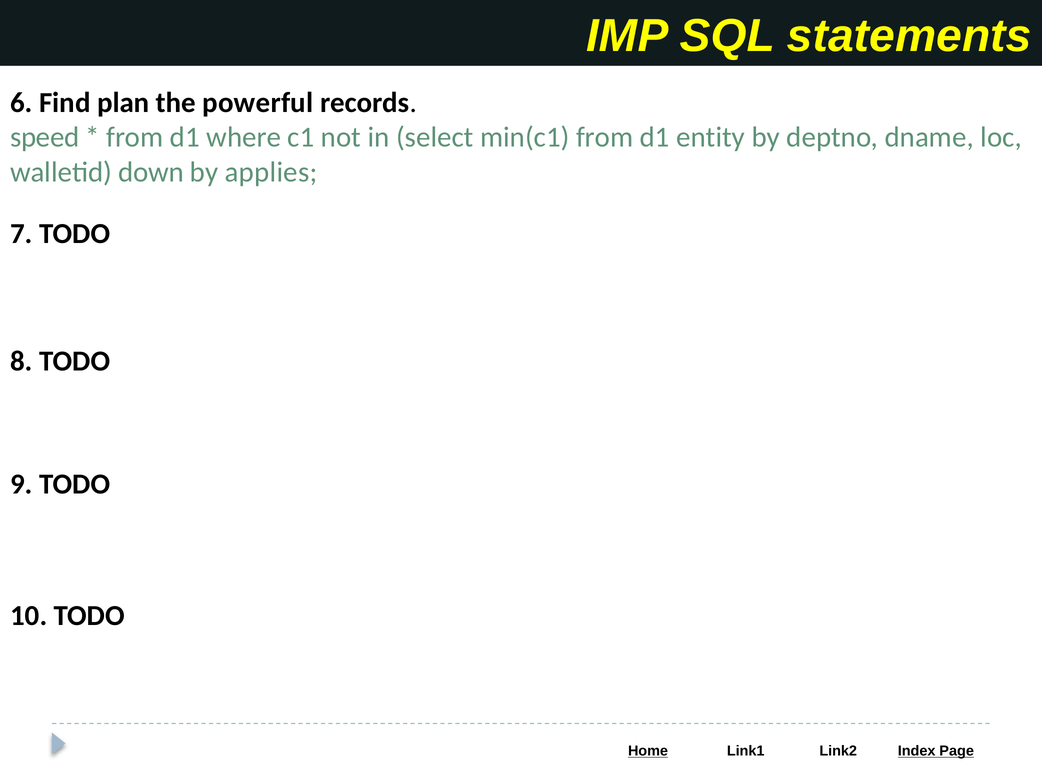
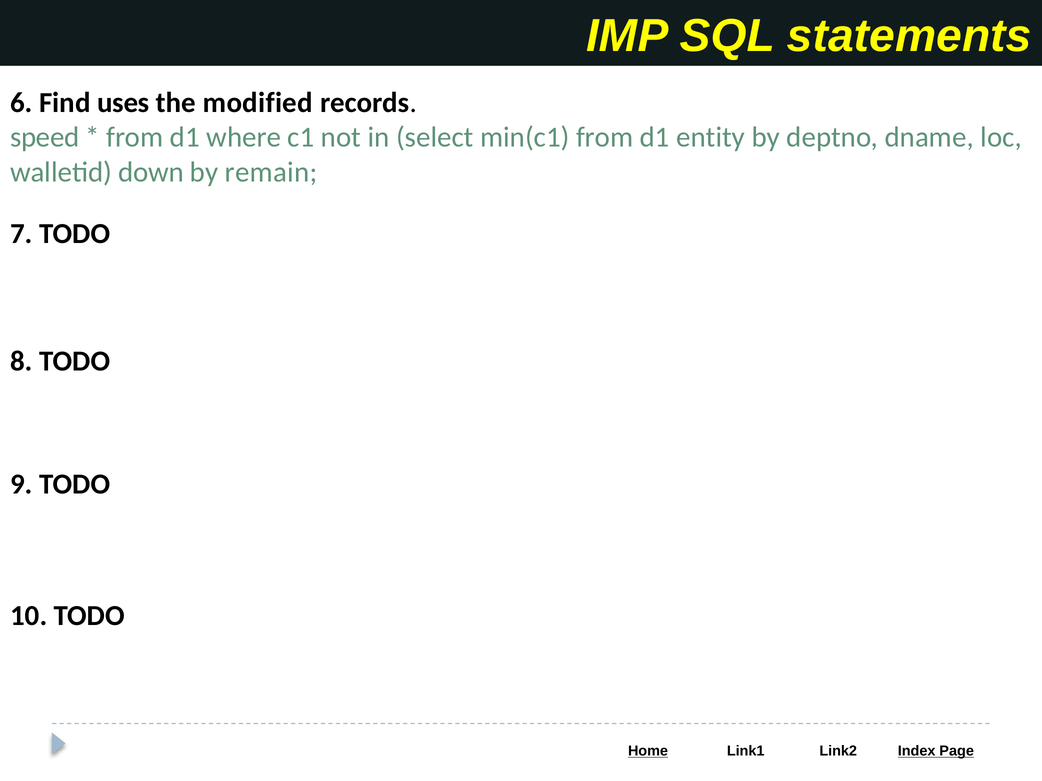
plan: plan -> uses
powerful: powerful -> modified
applies: applies -> remain
